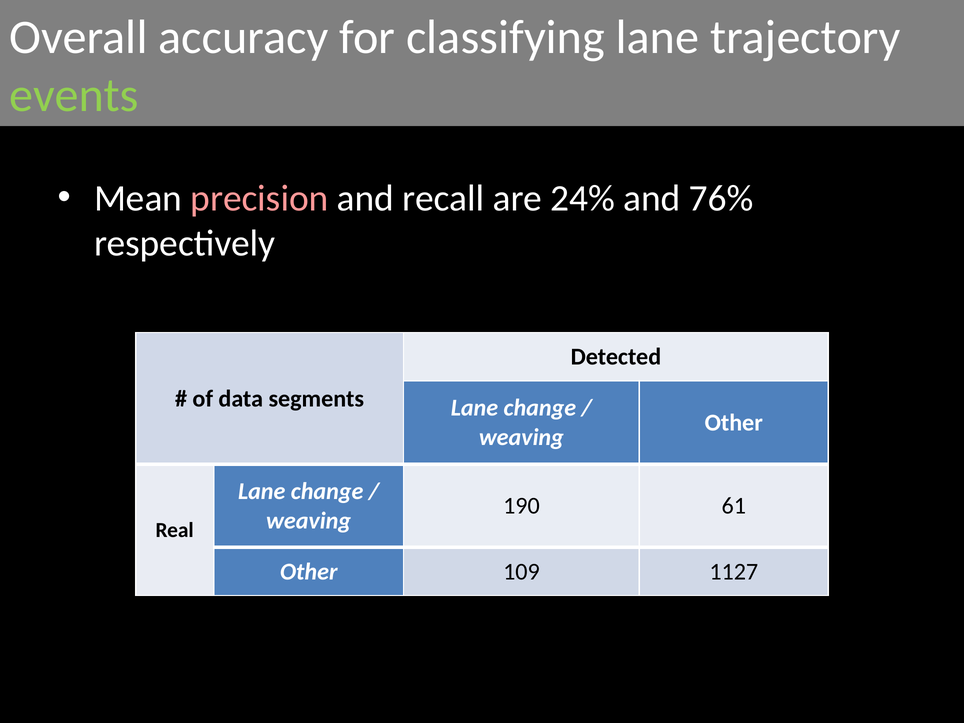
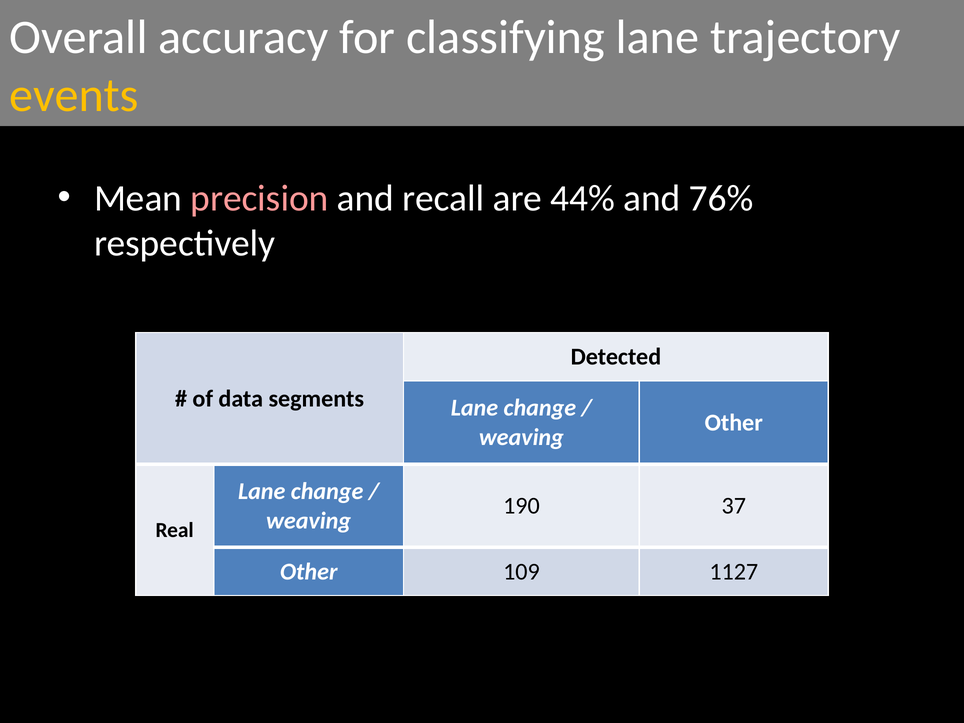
events colour: light green -> yellow
24%: 24% -> 44%
61: 61 -> 37
